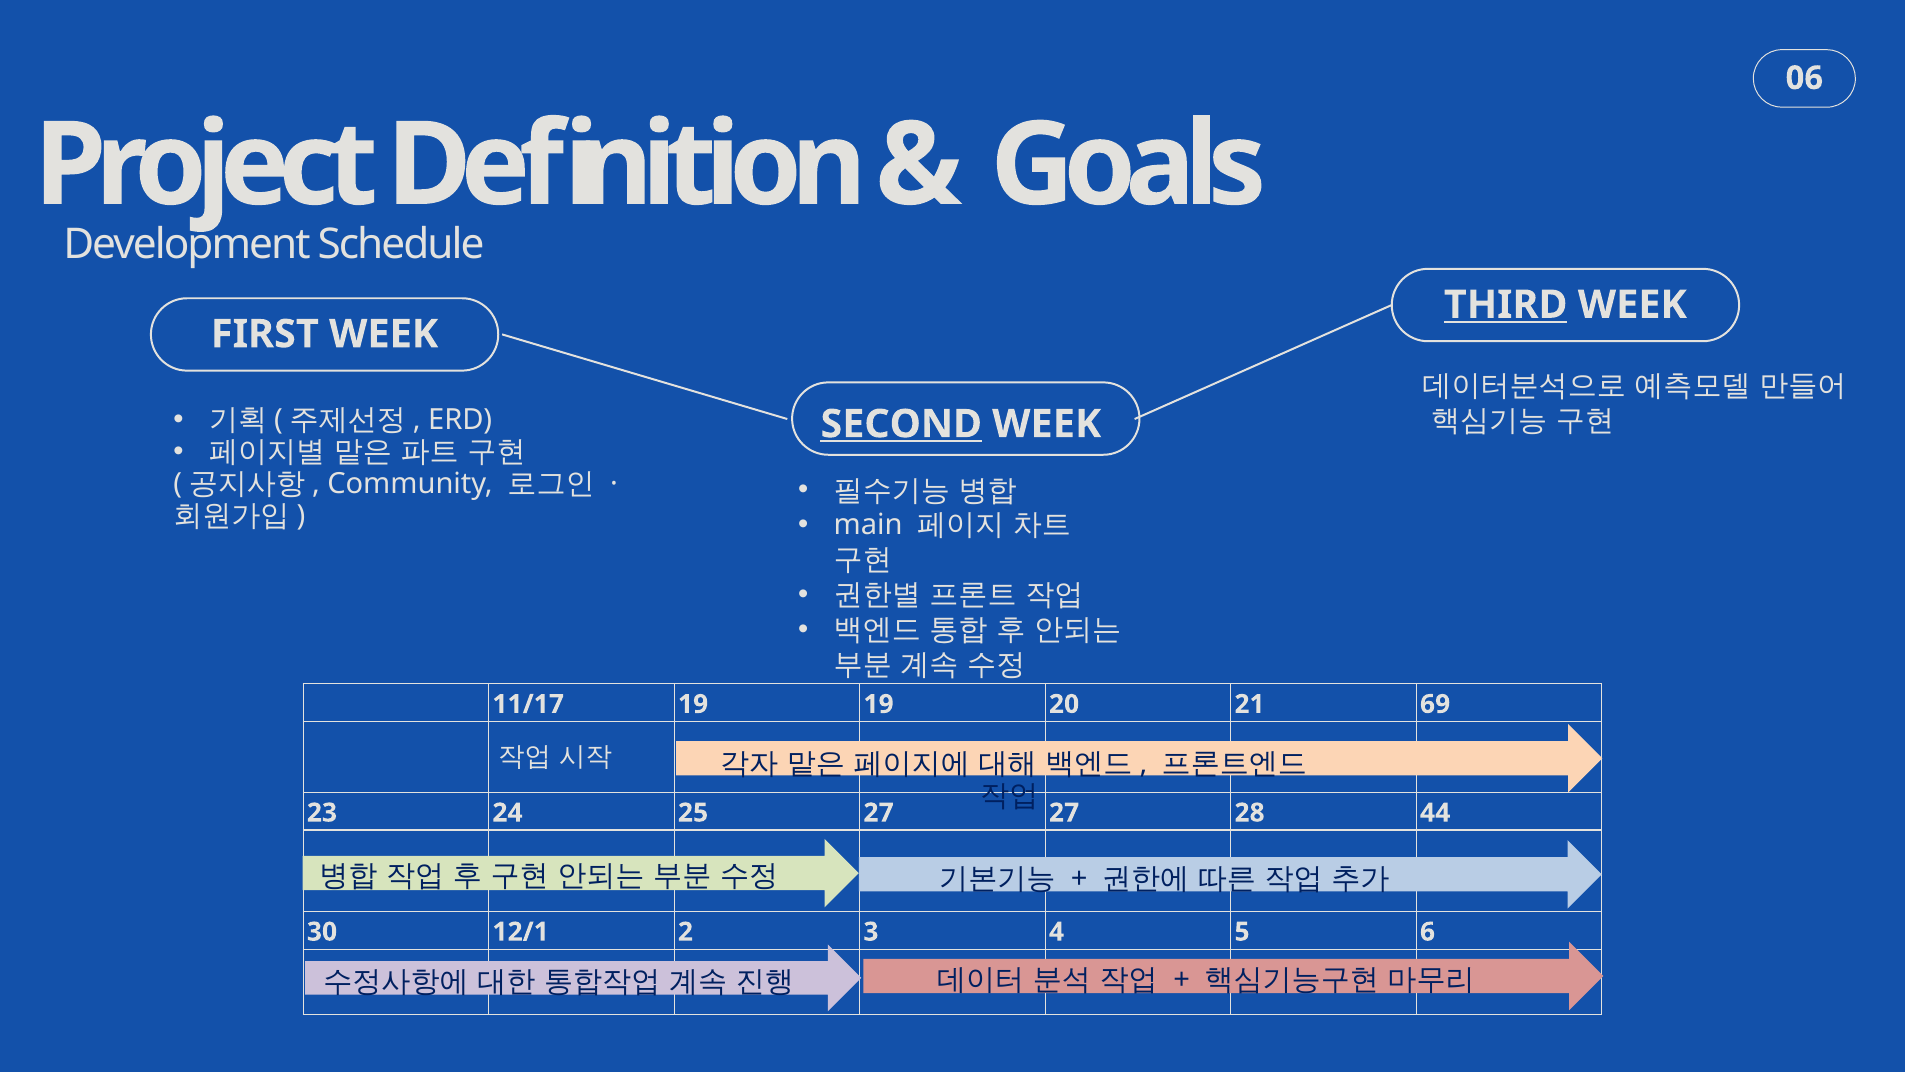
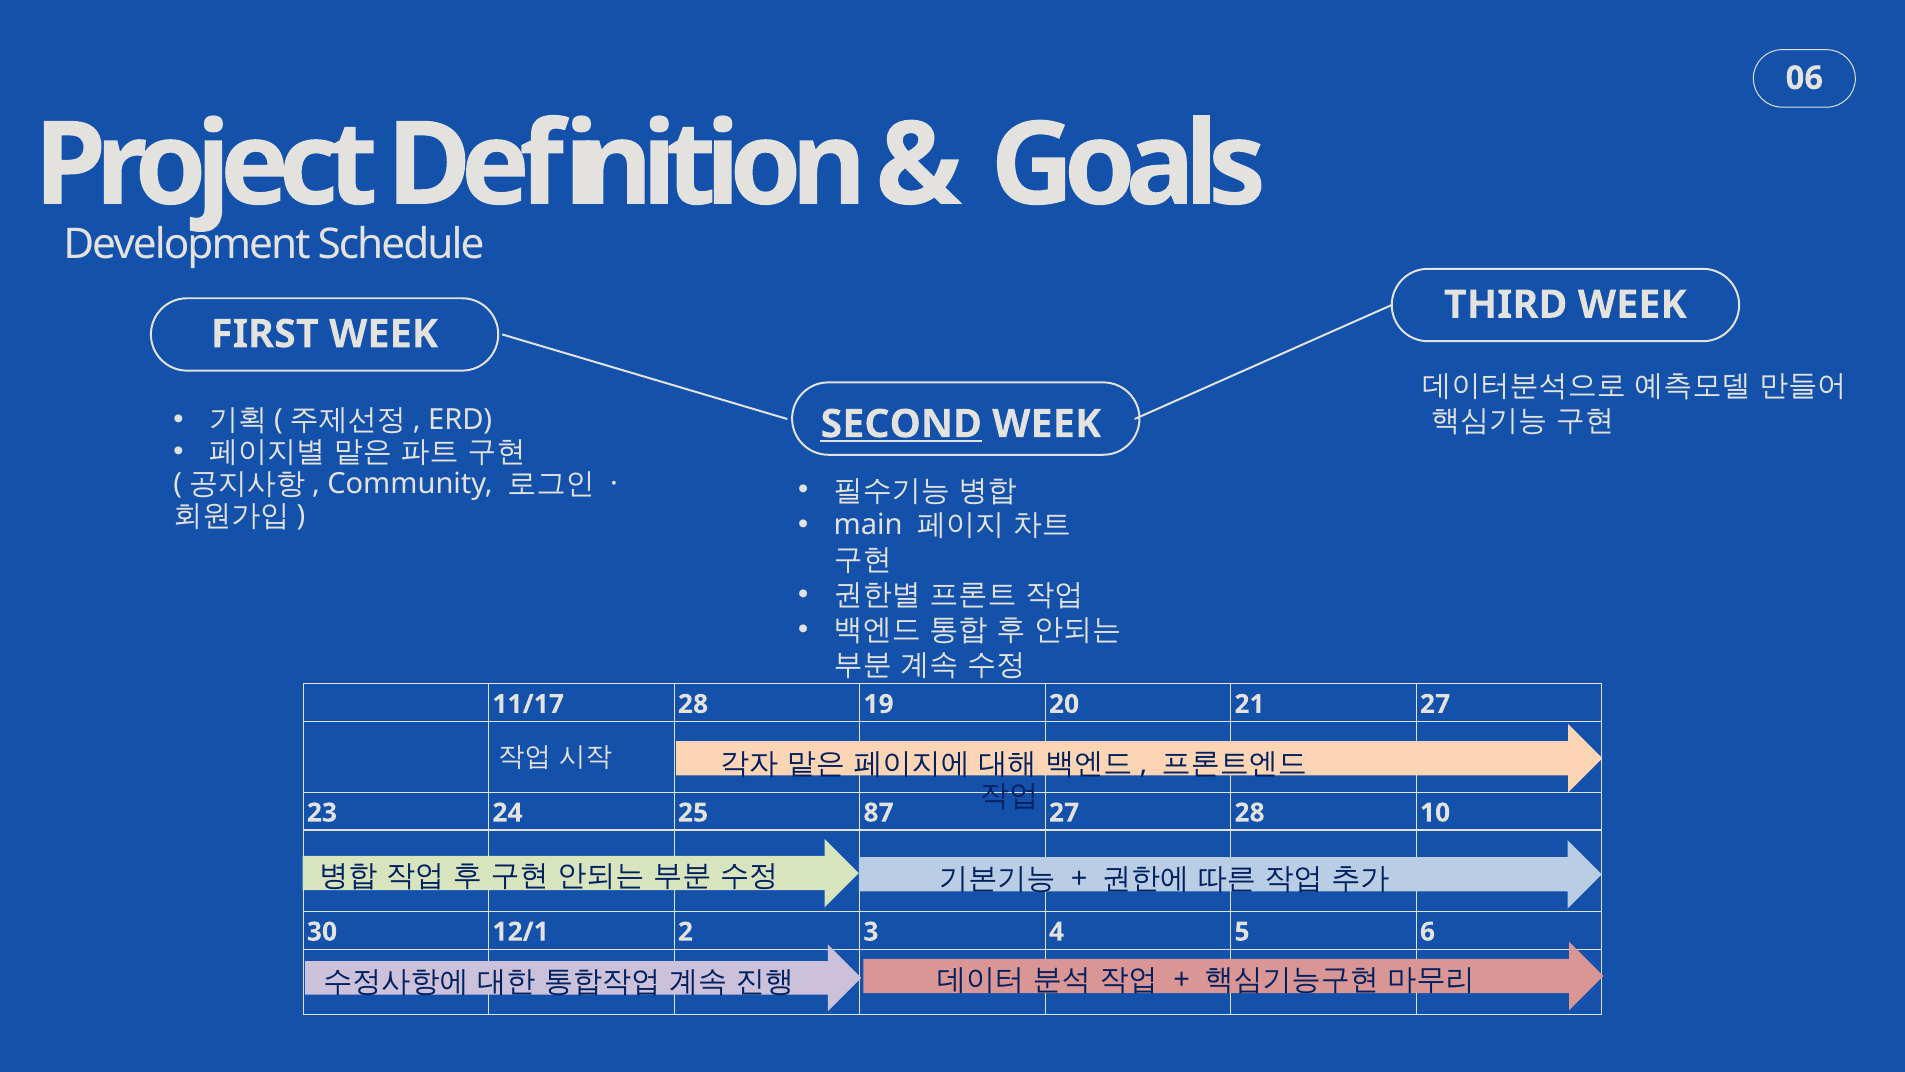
THIRD underline: present -> none
11/17 19: 19 -> 28
21 69: 69 -> 27
25 27: 27 -> 87
44: 44 -> 10
